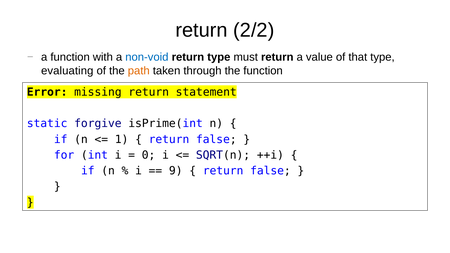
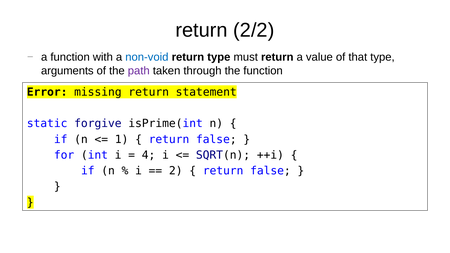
evaluating: evaluating -> arguments
path colour: orange -> purple
0: 0 -> 4
9: 9 -> 2
